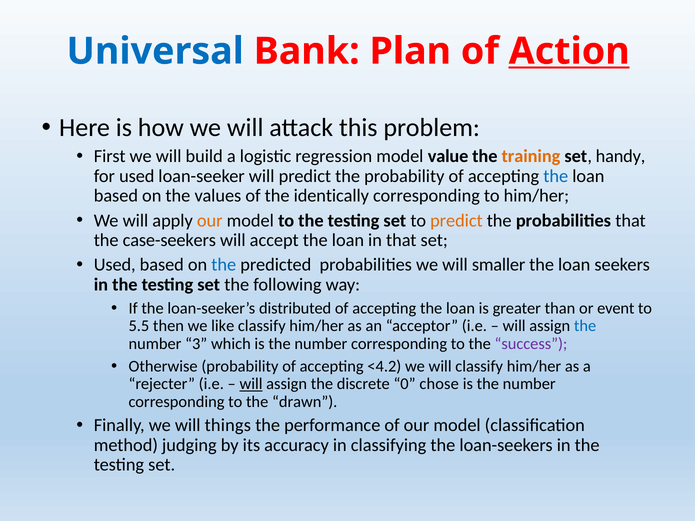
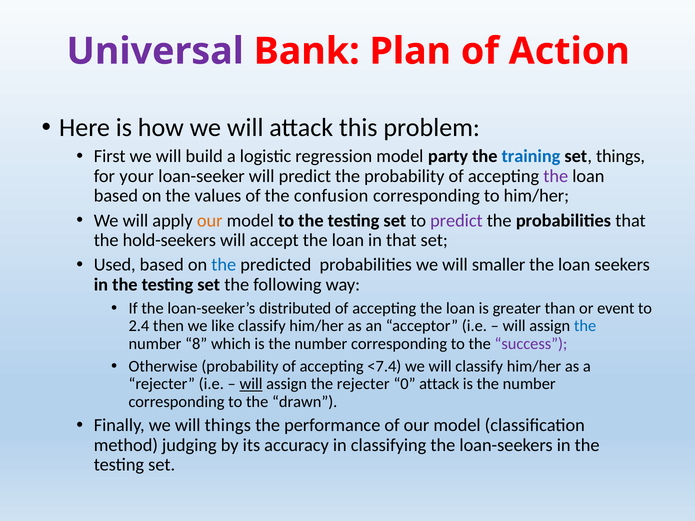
Universal colour: blue -> purple
Action underline: present -> none
value: value -> party
training colour: orange -> blue
set handy: handy -> things
for used: used -> your
the at (556, 176) colour: blue -> purple
identically: identically -> confusion
predict at (456, 221) colour: orange -> purple
case-seekers: case-seekers -> hold-seekers
5.5: 5.5 -> 2.4
3: 3 -> 8
<4.2: <4.2 -> <7.4
the discrete: discrete -> rejecter
0 chose: chose -> attack
